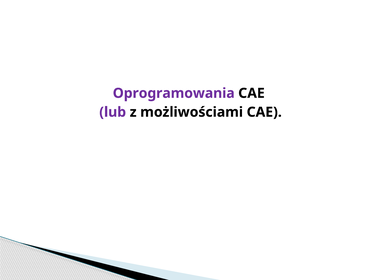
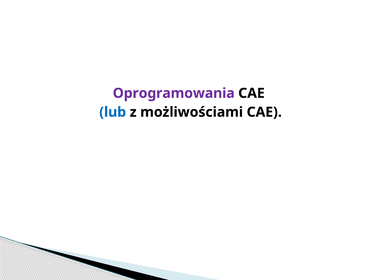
lub colour: purple -> blue
